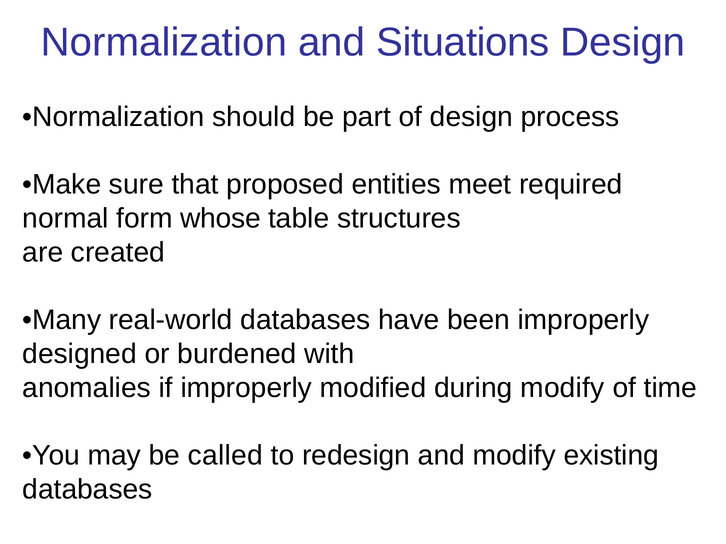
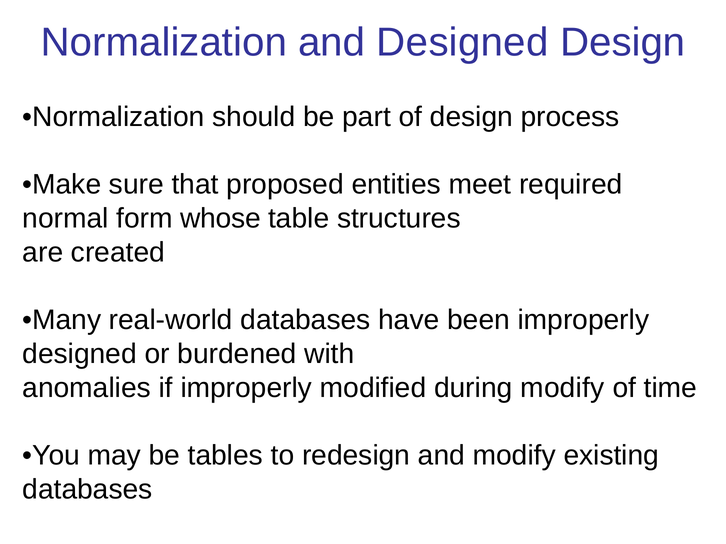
and Situations: Situations -> Designed
called: called -> tables
